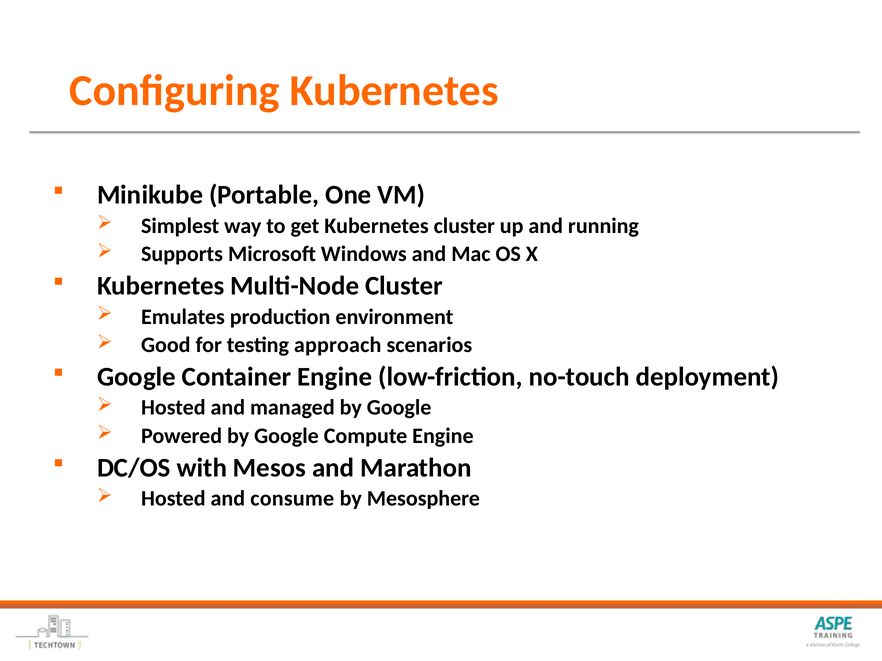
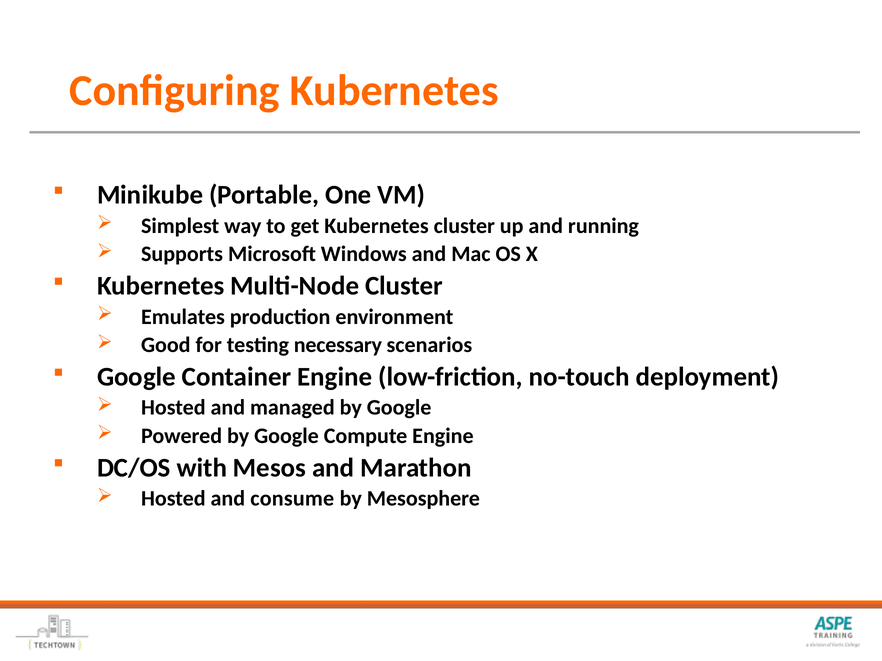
approach: approach -> necessary
